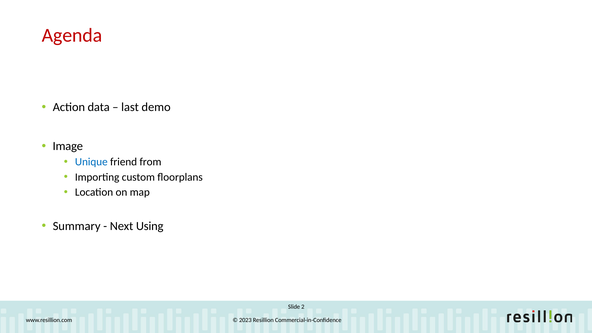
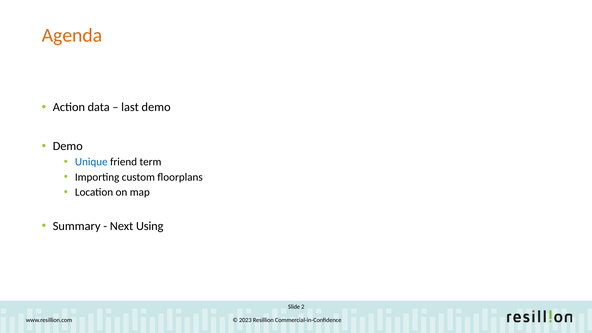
Agenda colour: red -> orange
Image at (68, 146): Image -> Demo
from: from -> term
